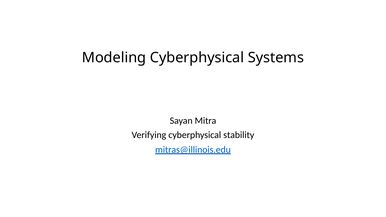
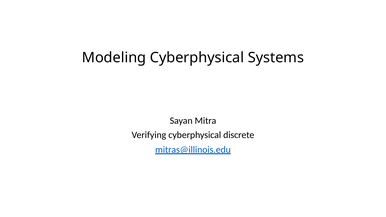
stability: stability -> discrete
